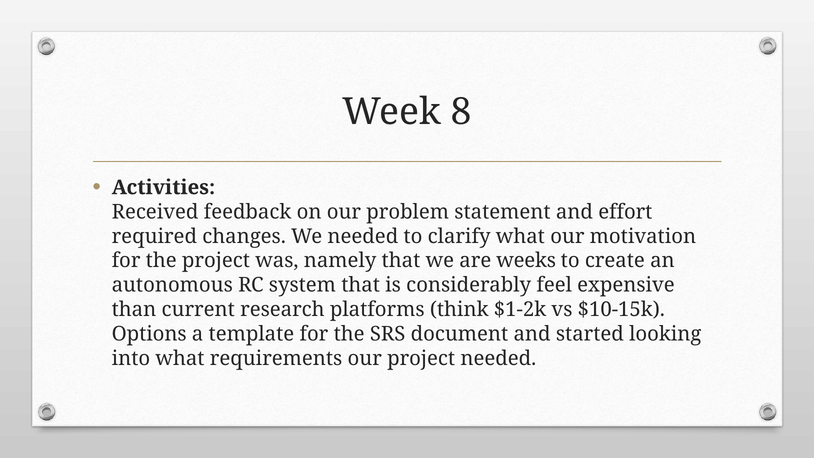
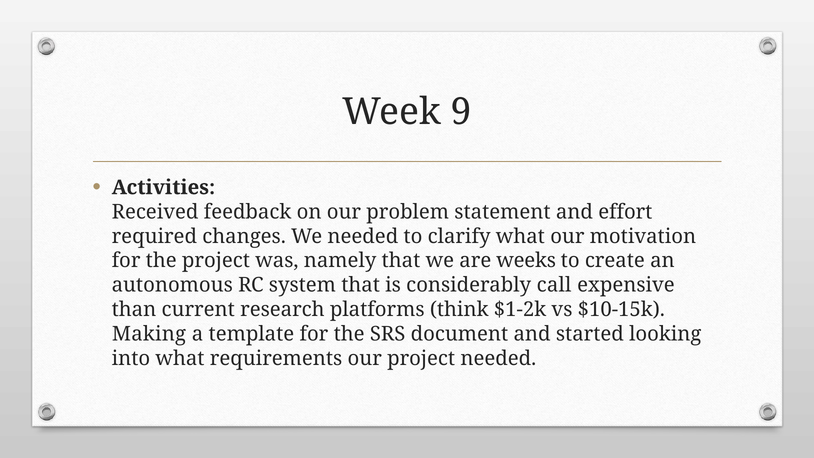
8: 8 -> 9
feel: feel -> call
Options: Options -> Making
